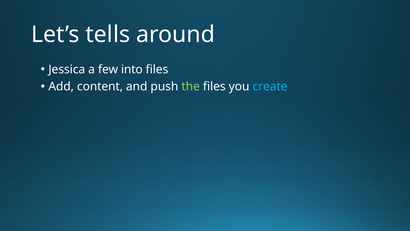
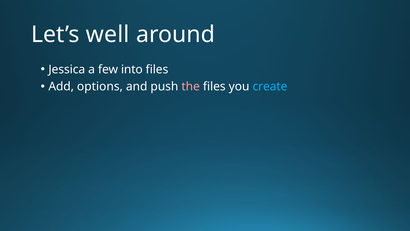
tells: tells -> well
content: content -> options
the colour: light green -> pink
